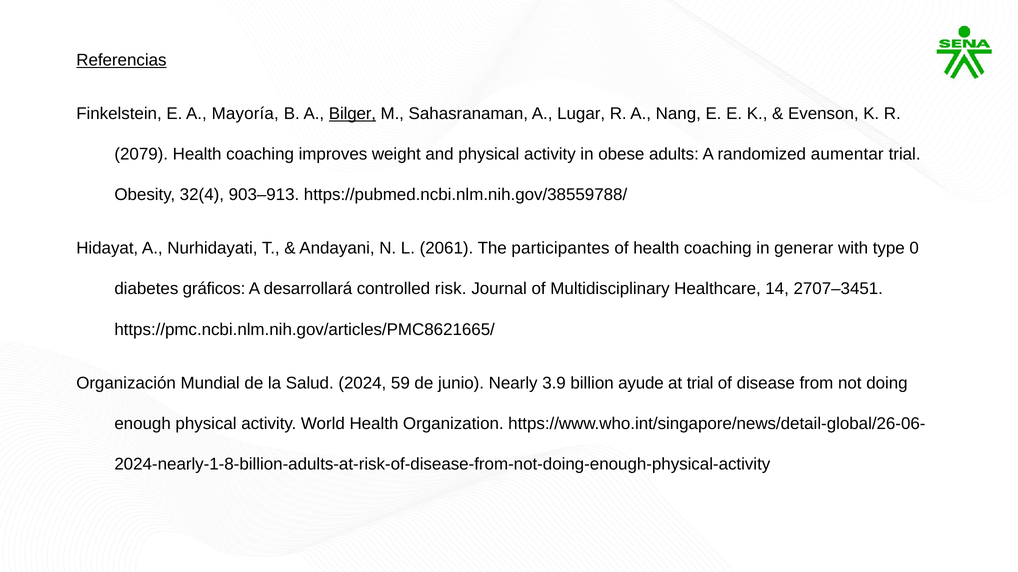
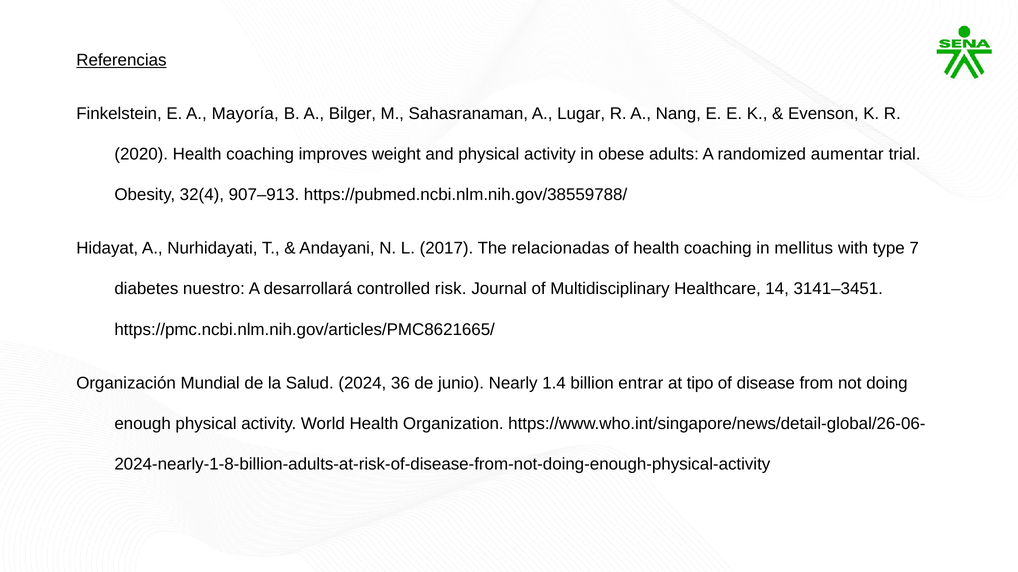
Bilger underline: present -> none
2079: 2079 -> 2020
903–913: 903–913 -> 907–913
2061: 2061 -> 2017
participantes: participantes -> relacionadas
generar: generar -> mellitus
0: 0 -> 7
gráficos: gráficos -> nuestro
2707–3451: 2707–3451 -> 3141–3451
59: 59 -> 36
3.9: 3.9 -> 1.4
ayude: ayude -> entrar
at trial: trial -> tipo
